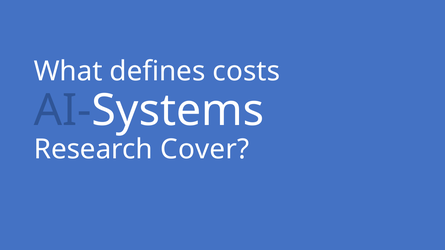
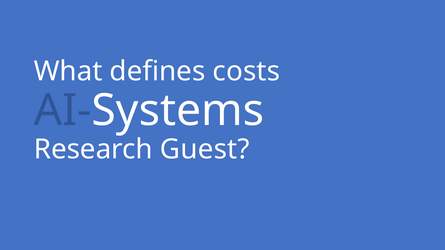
Cover: Cover -> Guest
